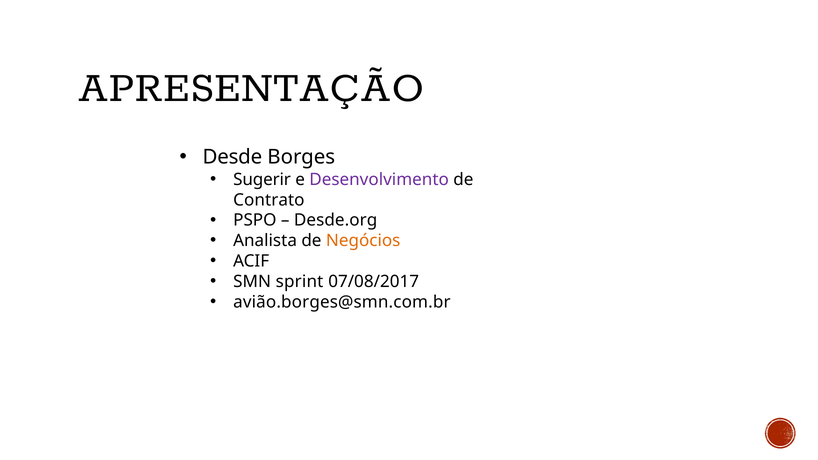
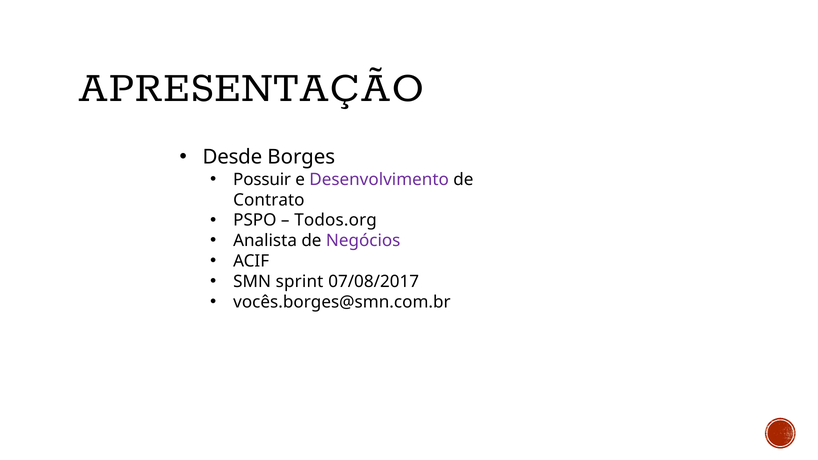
Sugerir: Sugerir -> Possuir
Desde.org: Desde.org -> Todos.org
Negócios colour: orange -> purple
avião.borges@smn.com.br: avião.borges@smn.com.br -> vocês.borges@smn.com.br
